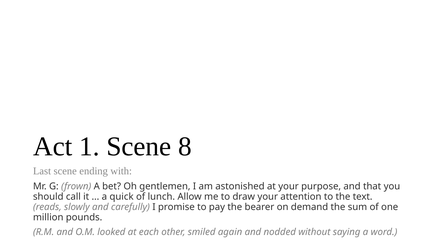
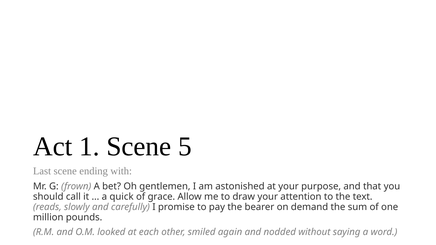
8: 8 -> 5
lunch: lunch -> grace
